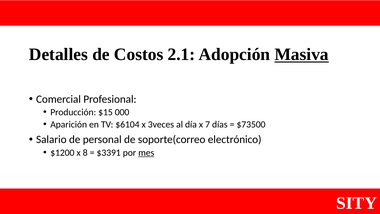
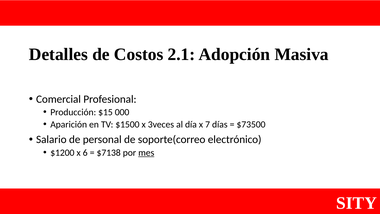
Masiva underline: present -> none
$6104: $6104 -> $1500
8: 8 -> 6
$3391: $3391 -> $7138
